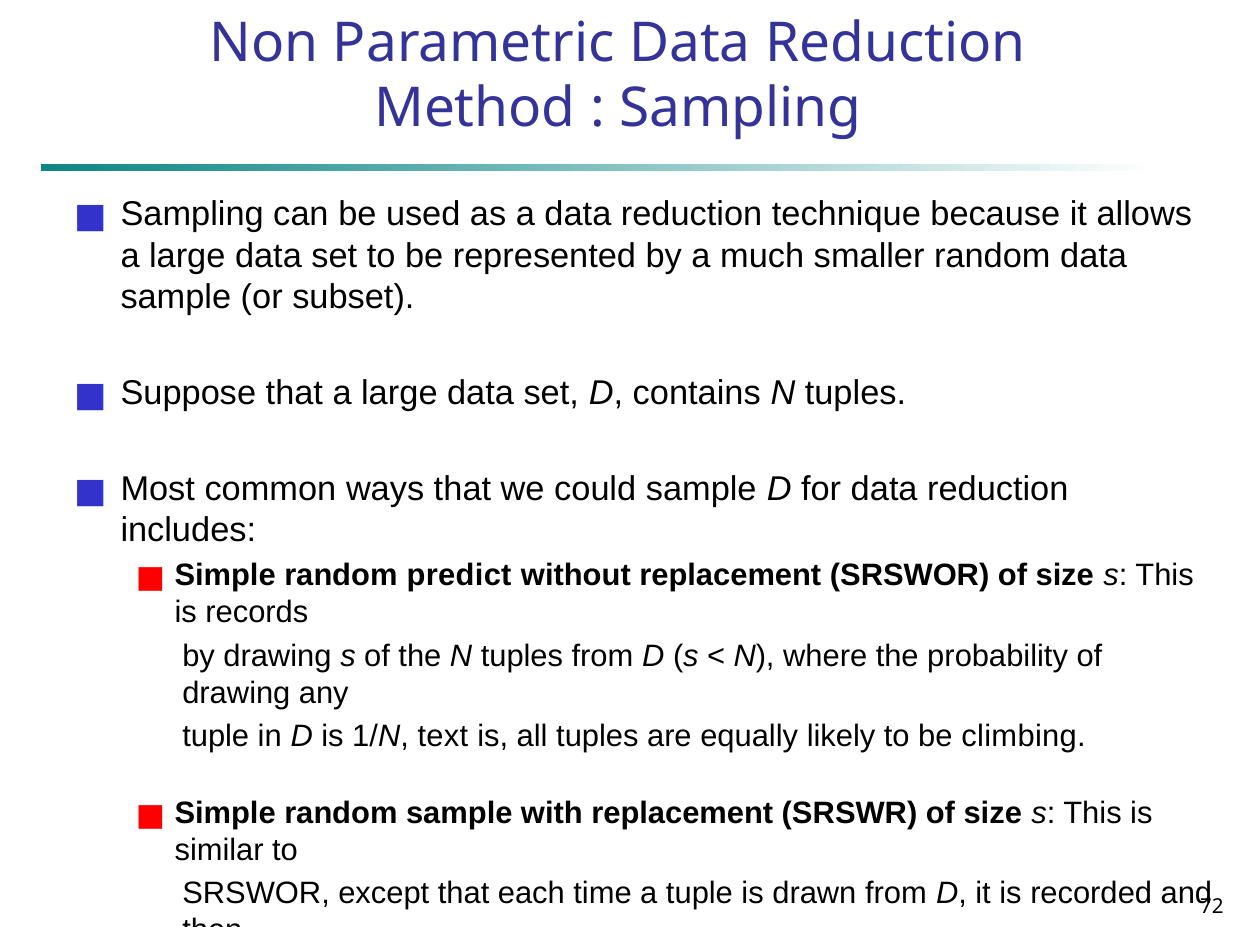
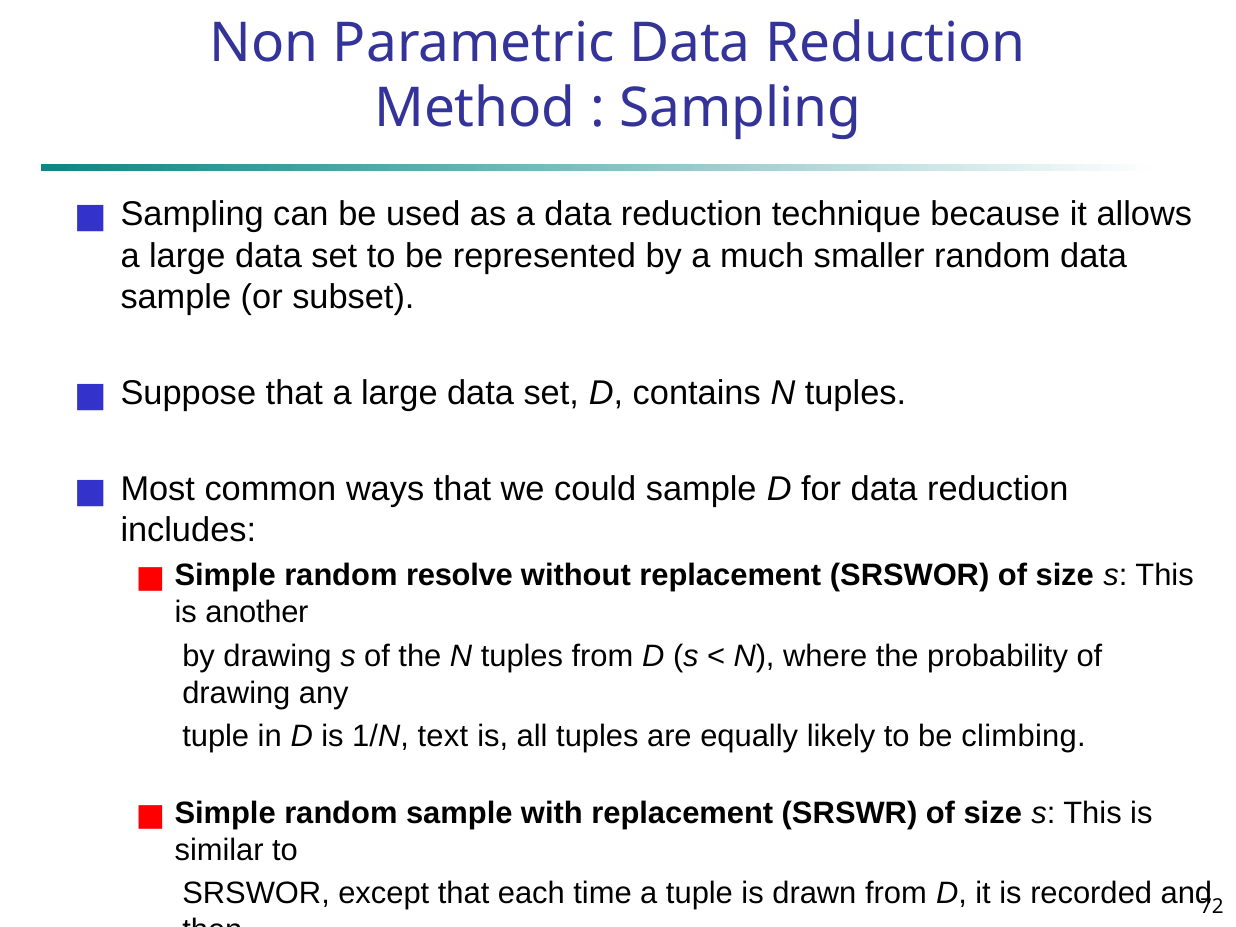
predict: predict -> resolve
records: records -> another
